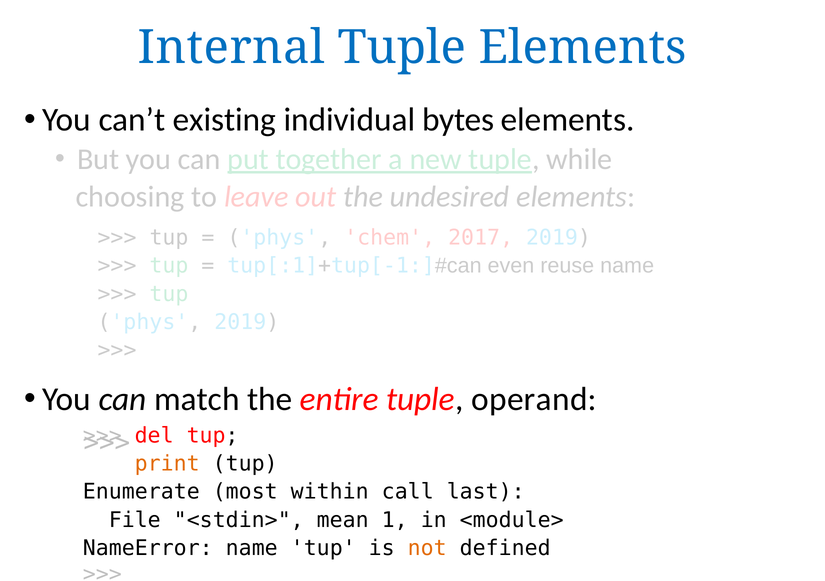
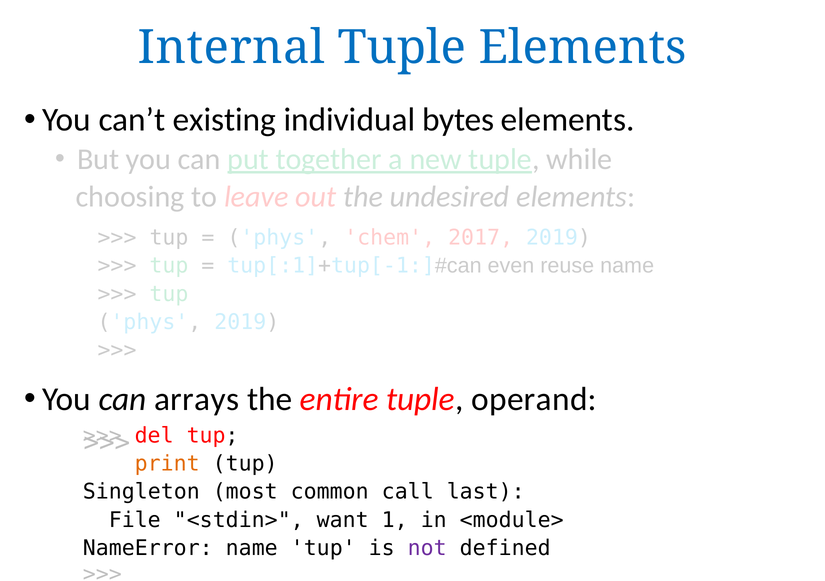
match: match -> arrays
Enumerate: Enumerate -> Singleton
within: within -> common
mean: mean -> want
not colour: orange -> purple
